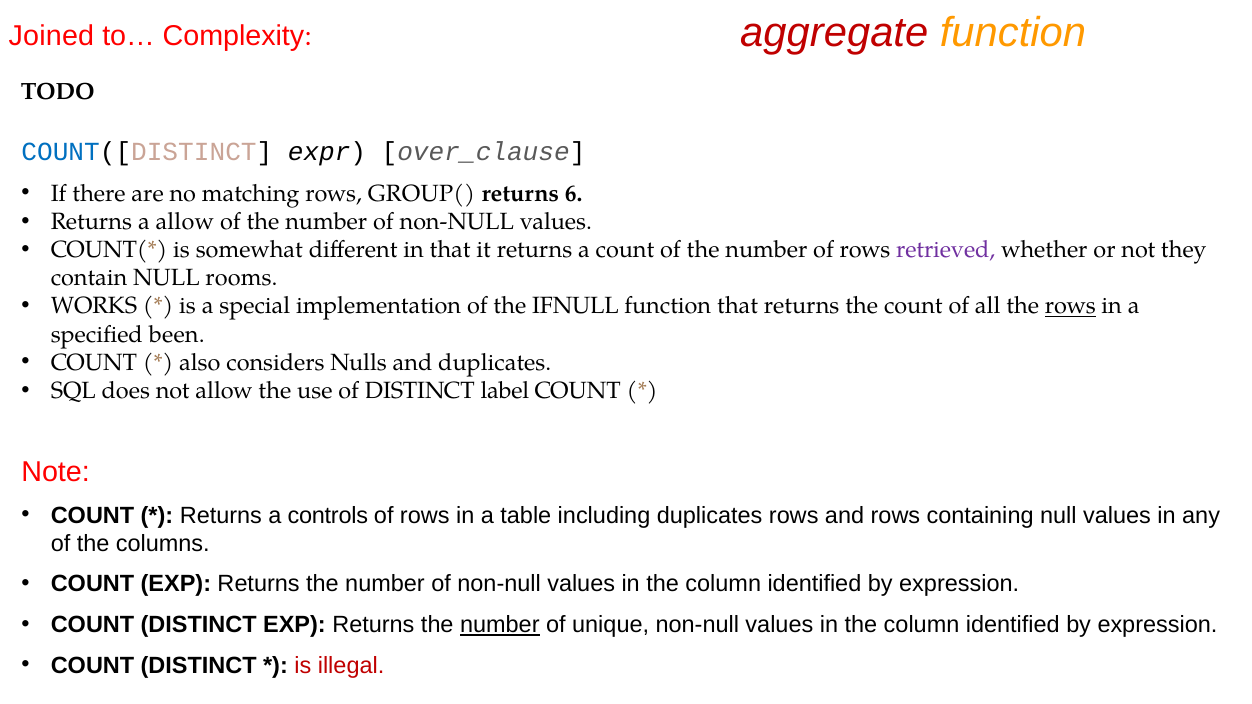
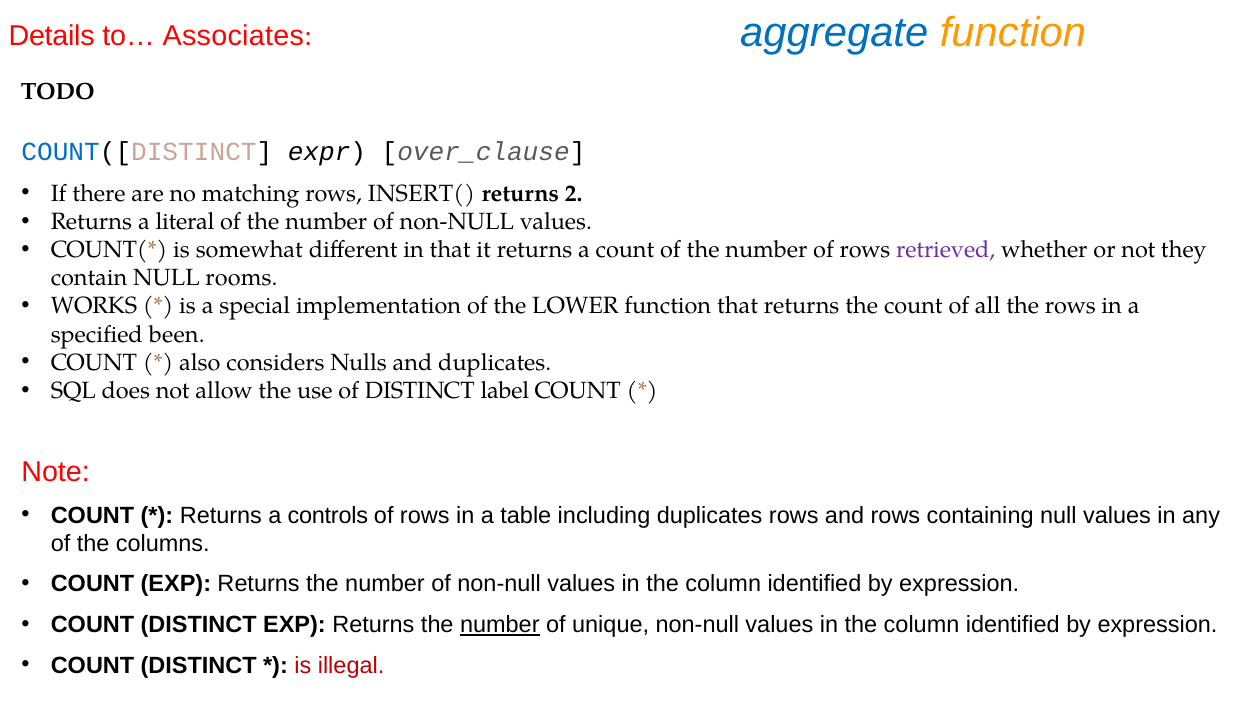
aggregate colour: red -> blue
Joined: Joined -> Details
Complexity: Complexity -> Associates
GROUP(: GROUP( -> INSERT(
6: 6 -> 2
a allow: allow -> literal
IFNULL: IFNULL -> LOWER
rows at (1070, 306) underline: present -> none
